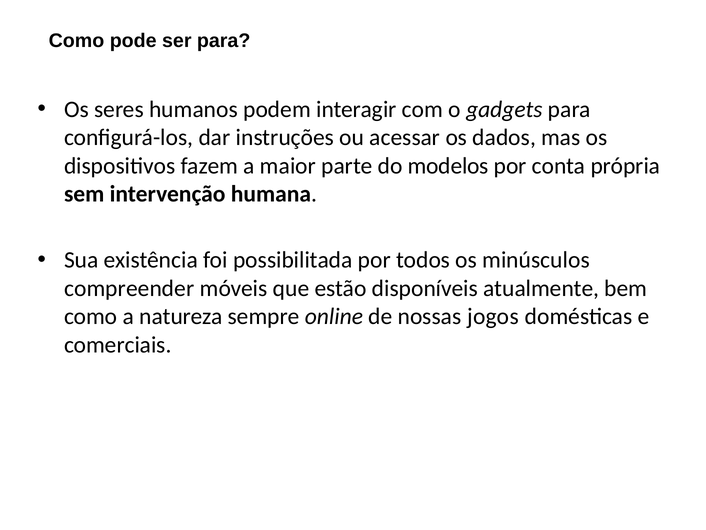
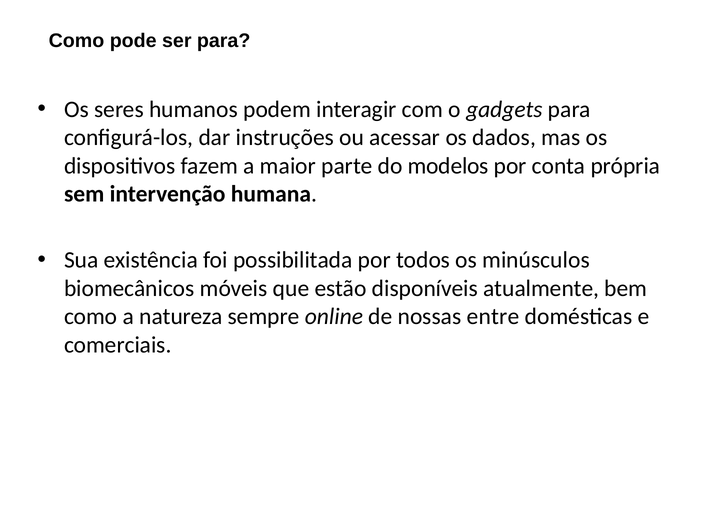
compreender: compreender -> biomecânicos
jogos: jogos -> entre
